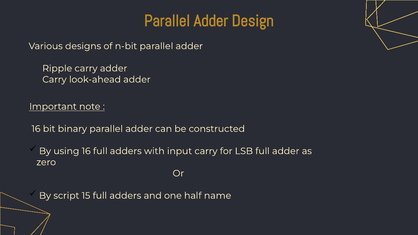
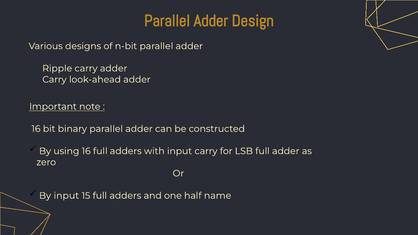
By script: script -> input
